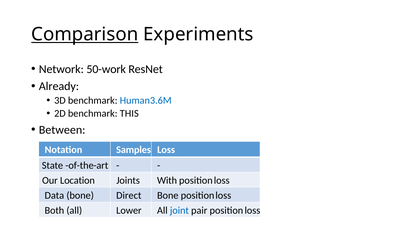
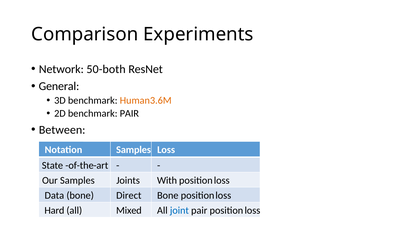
Comparison underline: present -> none
50-work: 50-work -> 50-both
Already: Already -> General
Human3.6M colour: blue -> orange
benchmark THIS: THIS -> PAIR
Our Location: Location -> Samples
Both: Both -> Hard
Lower: Lower -> Mixed
